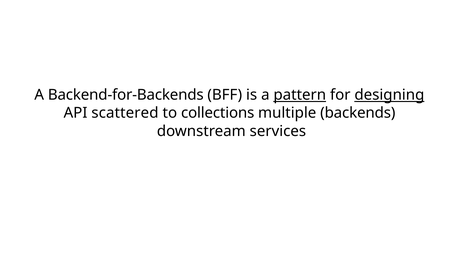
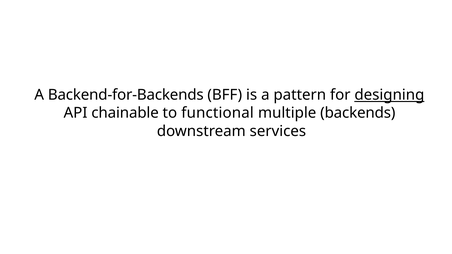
pattern underline: present -> none
scattered: scattered -> chainable
collections: collections -> functional
